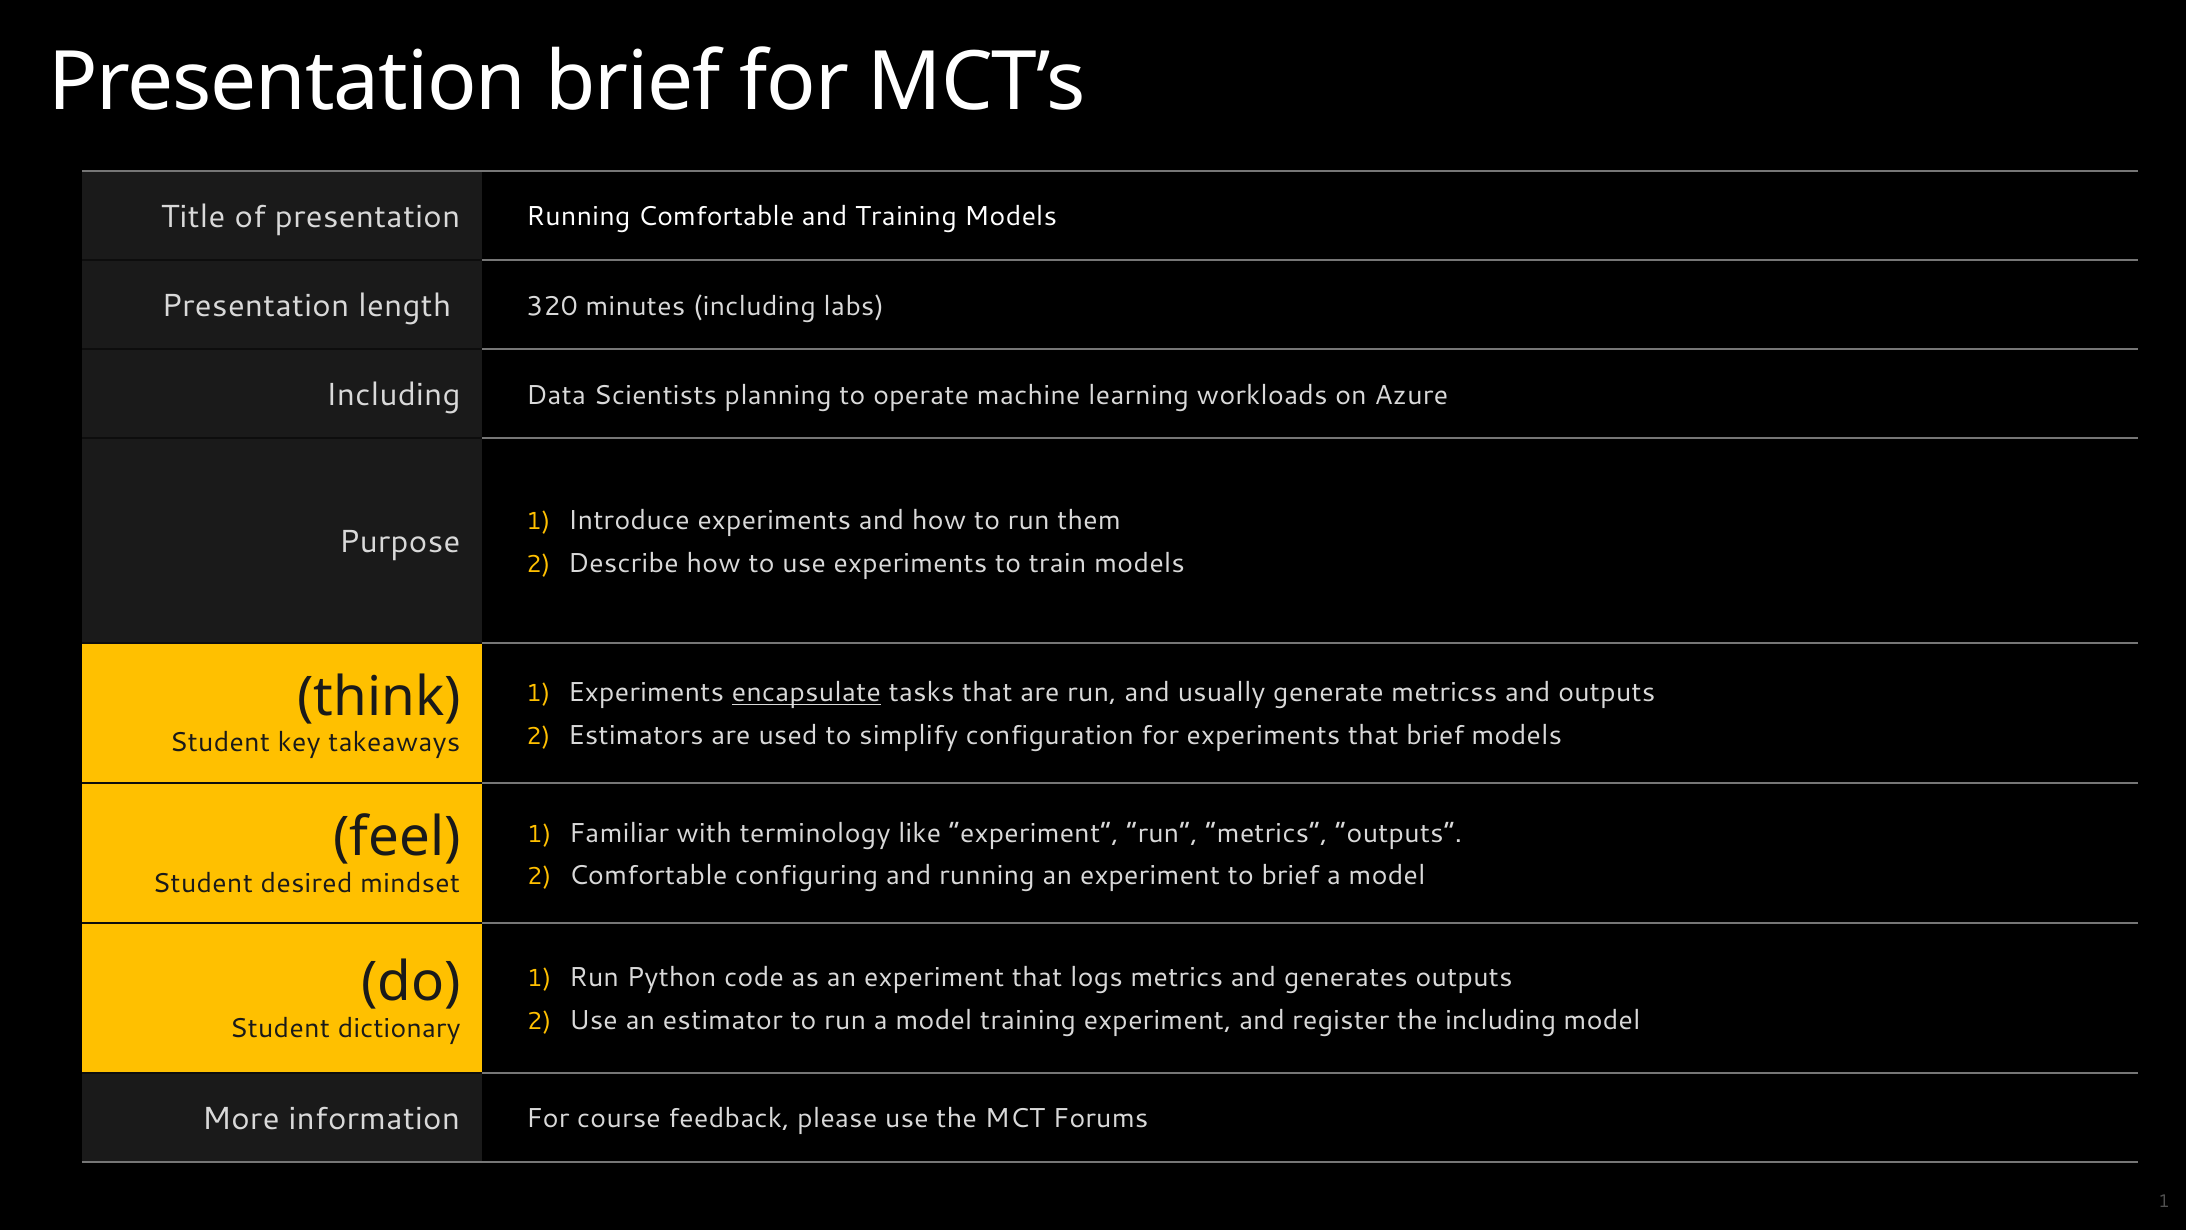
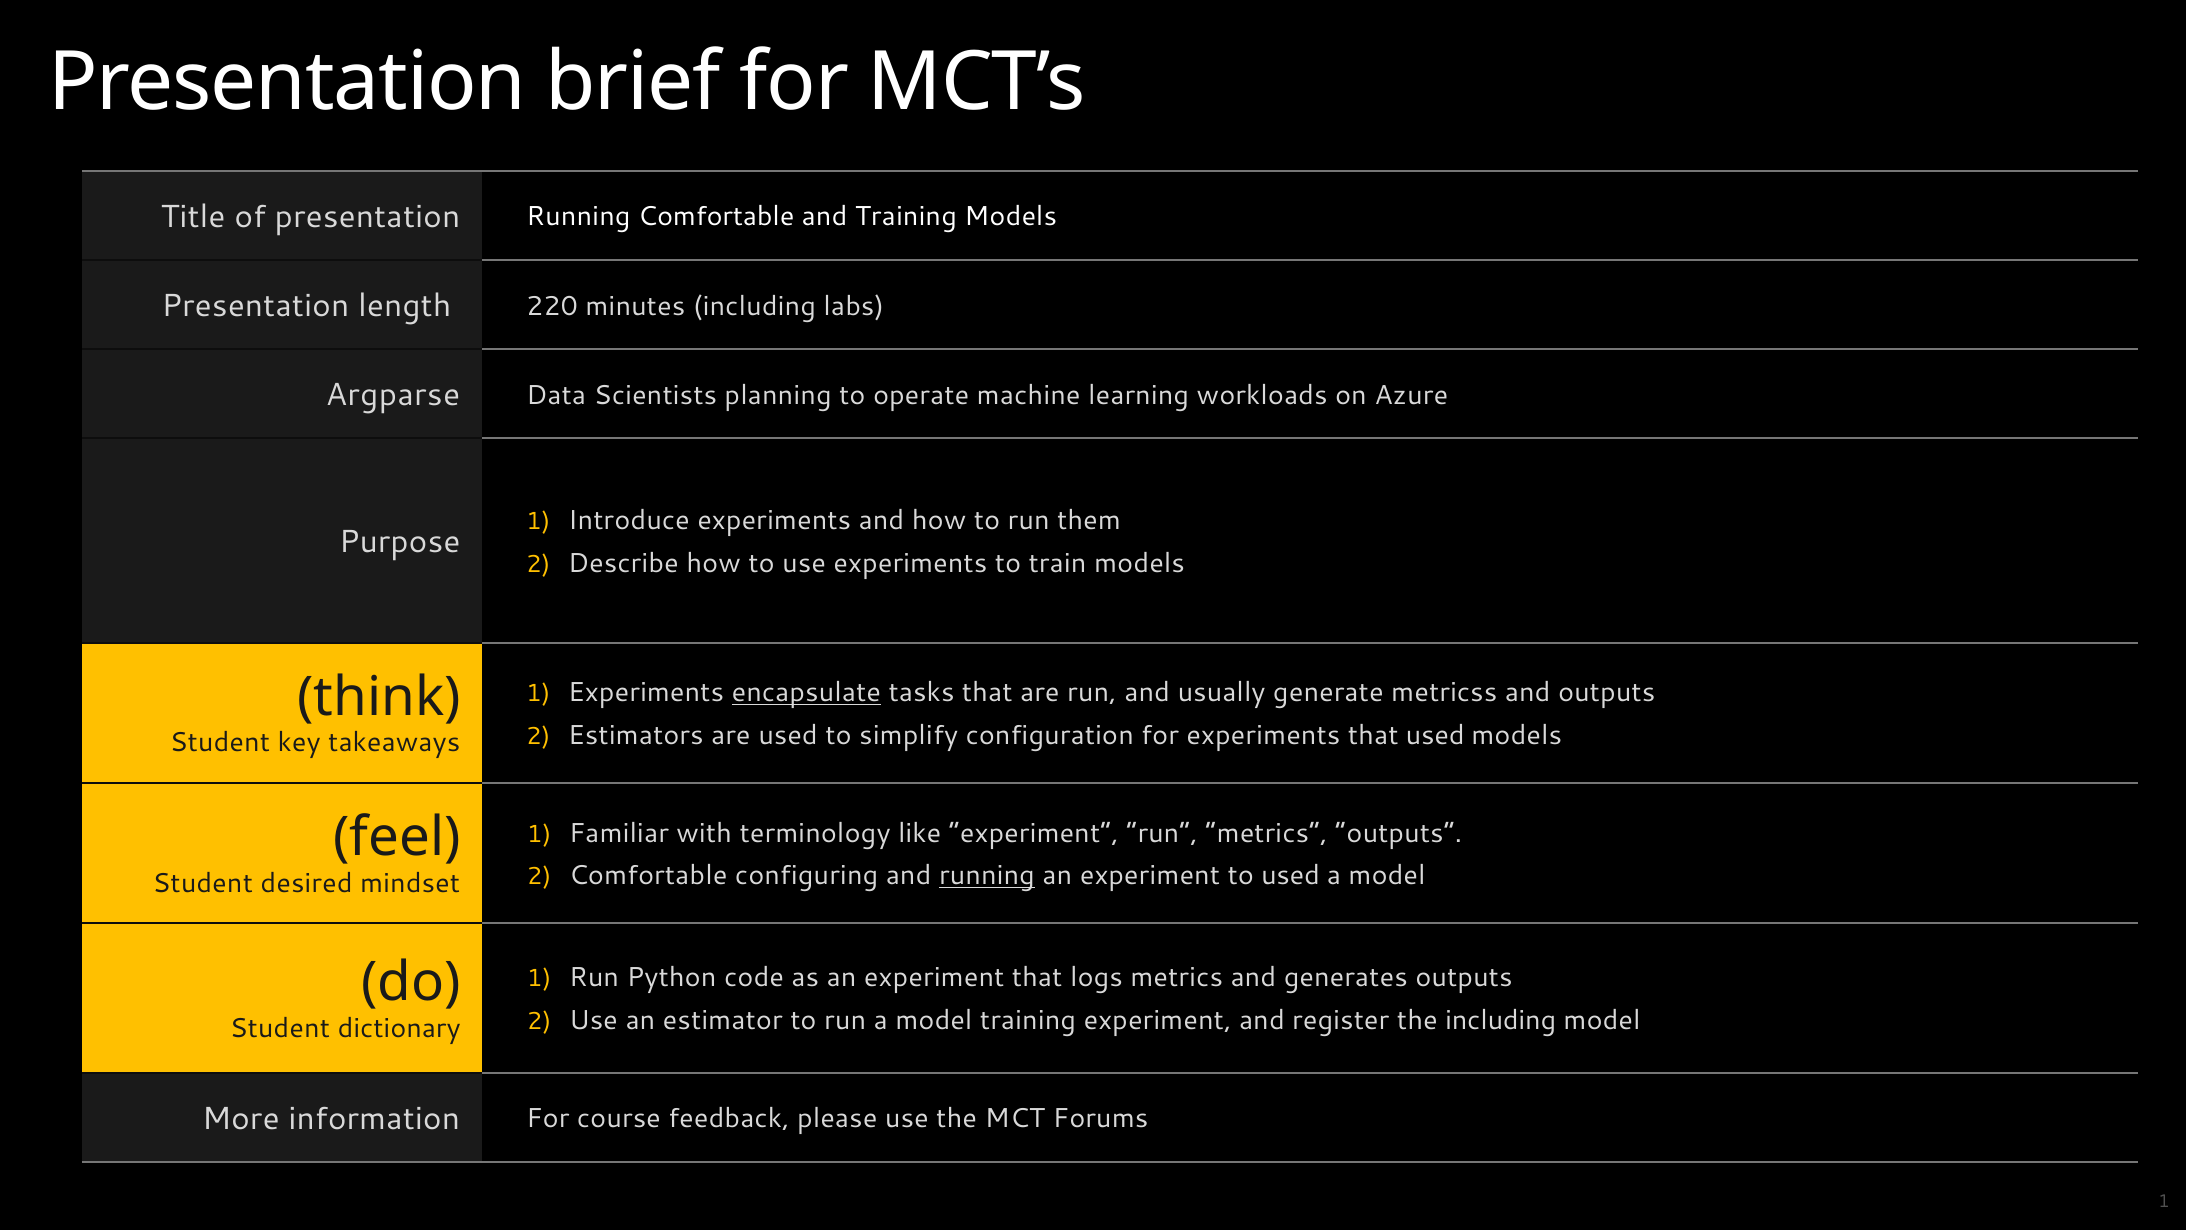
320: 320 -> 220
Including at (393, 395): Including -> Argparse
that brief: brief -> used
running at (987, 876) underline: none -> present
to brief: brief -> used
